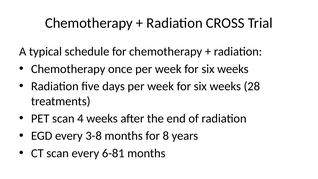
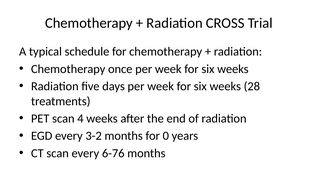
3-8: 3-8 -> 3-2
8: 8 -> 0
6-81: 6-81 -> 6-76
